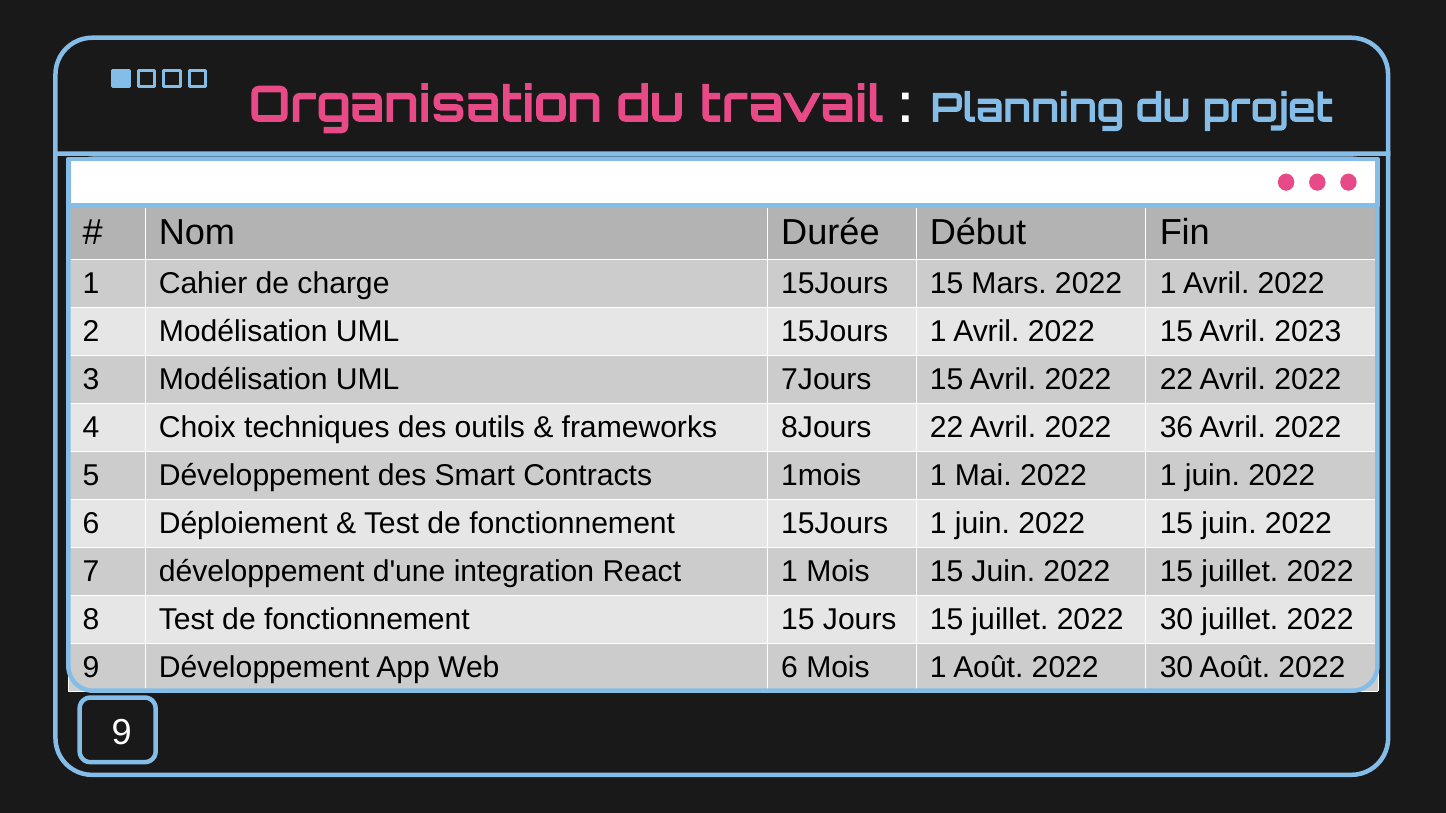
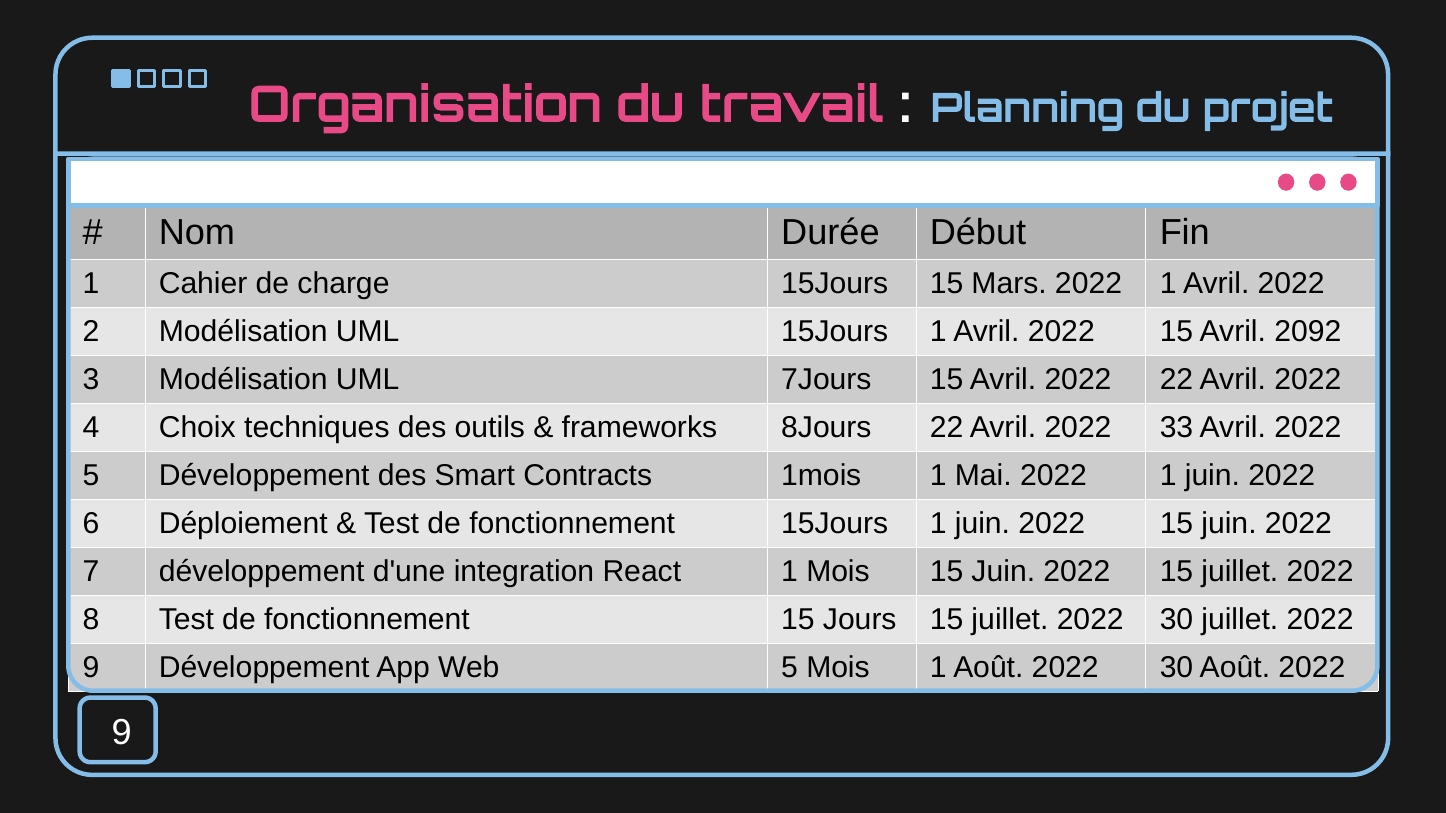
2023: 2023 -> 2092
36: 36 -> 33
Web 6: 6 -> 5
